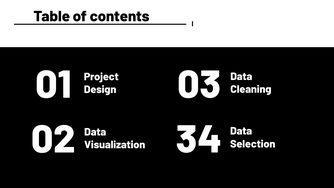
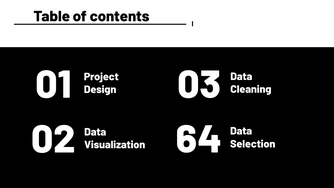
34: 34 -> 64
